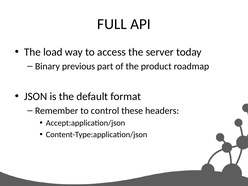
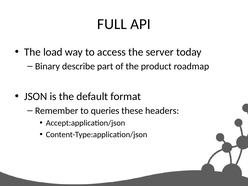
previous: previous -> describe
control: control -> queries
